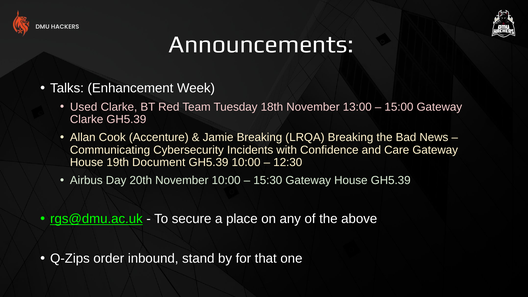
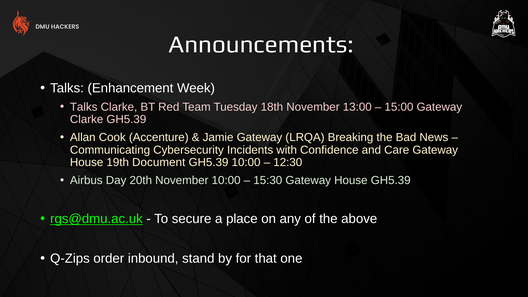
Used at (84, 107): Used -> Talks
Jamie Breaking: Breaking -> Gateway
